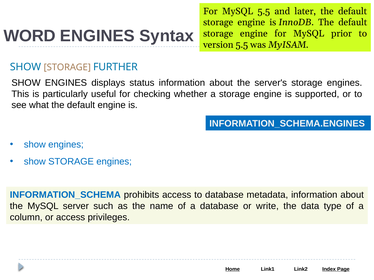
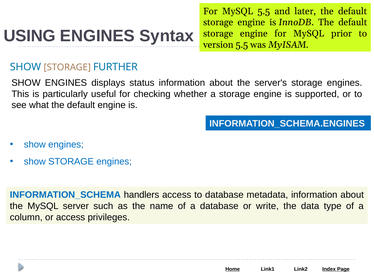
WORD: WORD -> USING
prohibits: prohibits -> handlers
